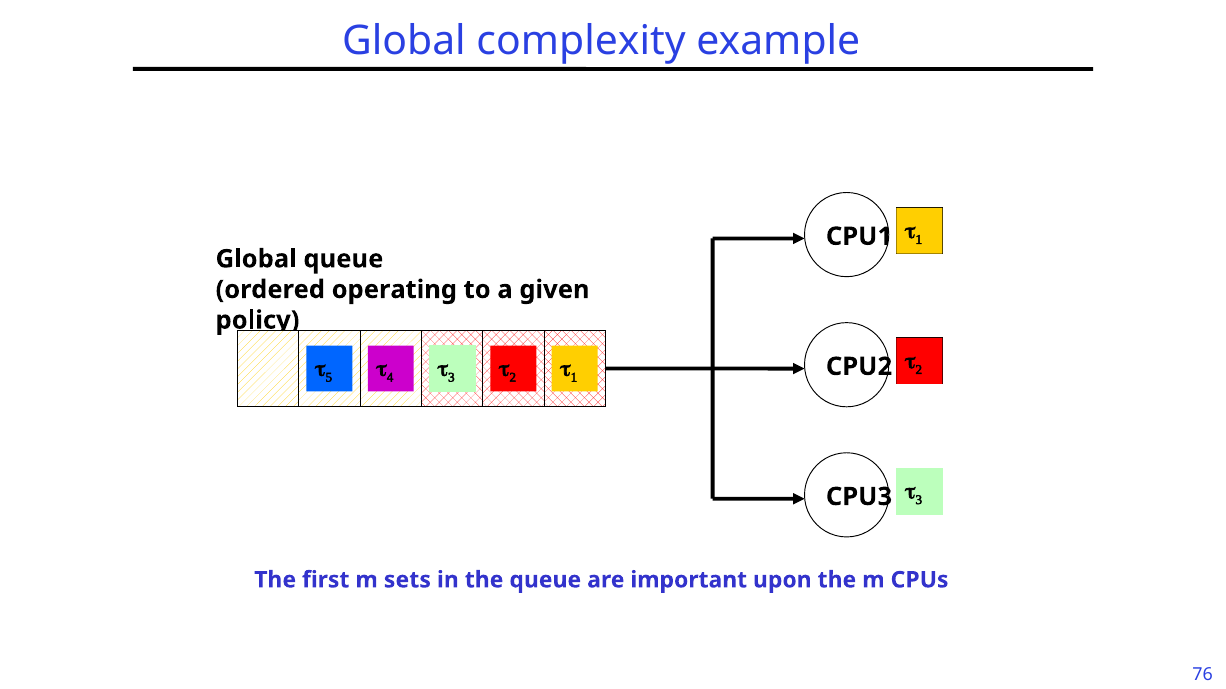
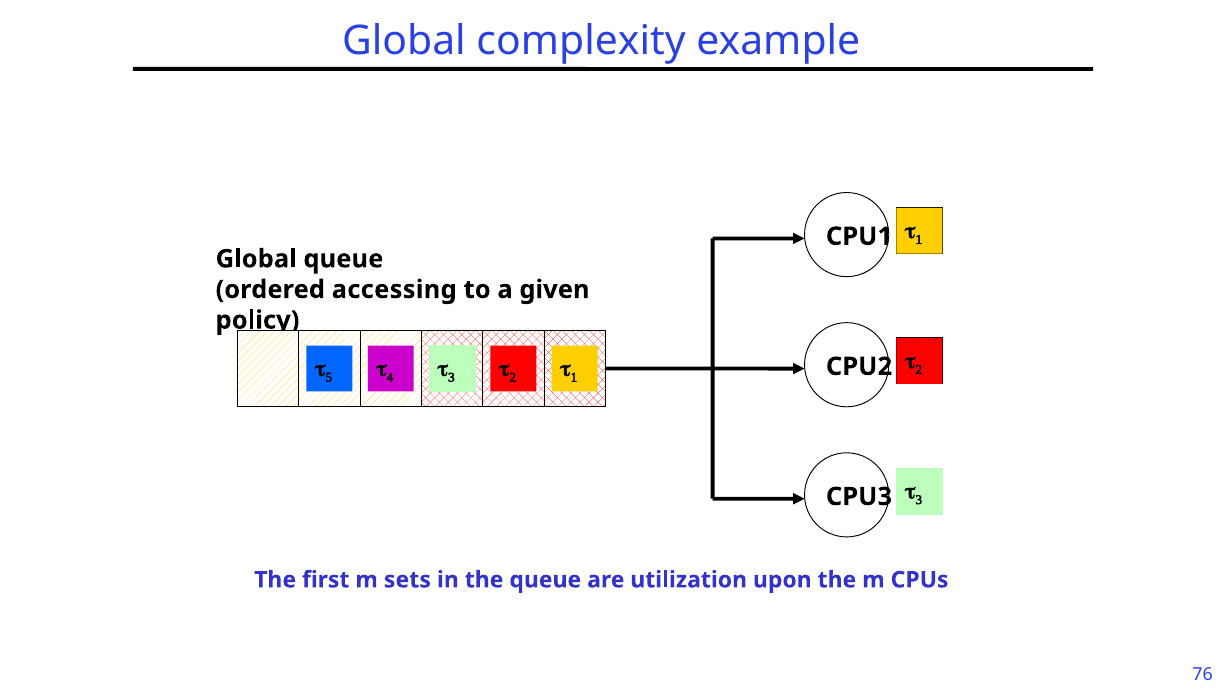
operating: operating -> accessing
important: important -> utilization
